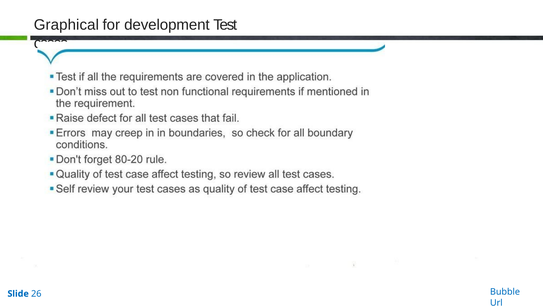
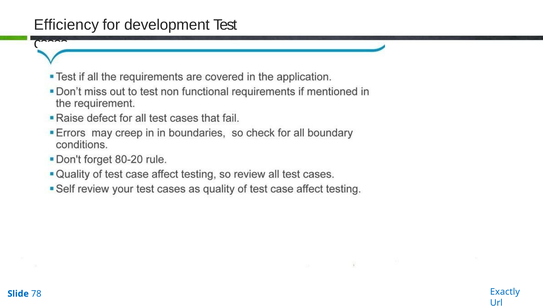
Graphical: Graphical -> Efficiency
Bubble: Bubble -> Exactly
26: 26 -> 78
